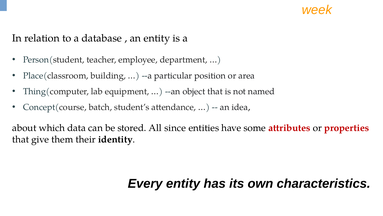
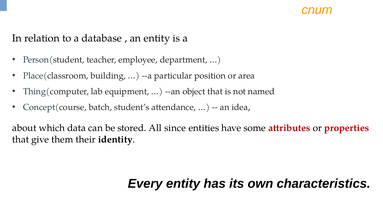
week: week -> cnum
